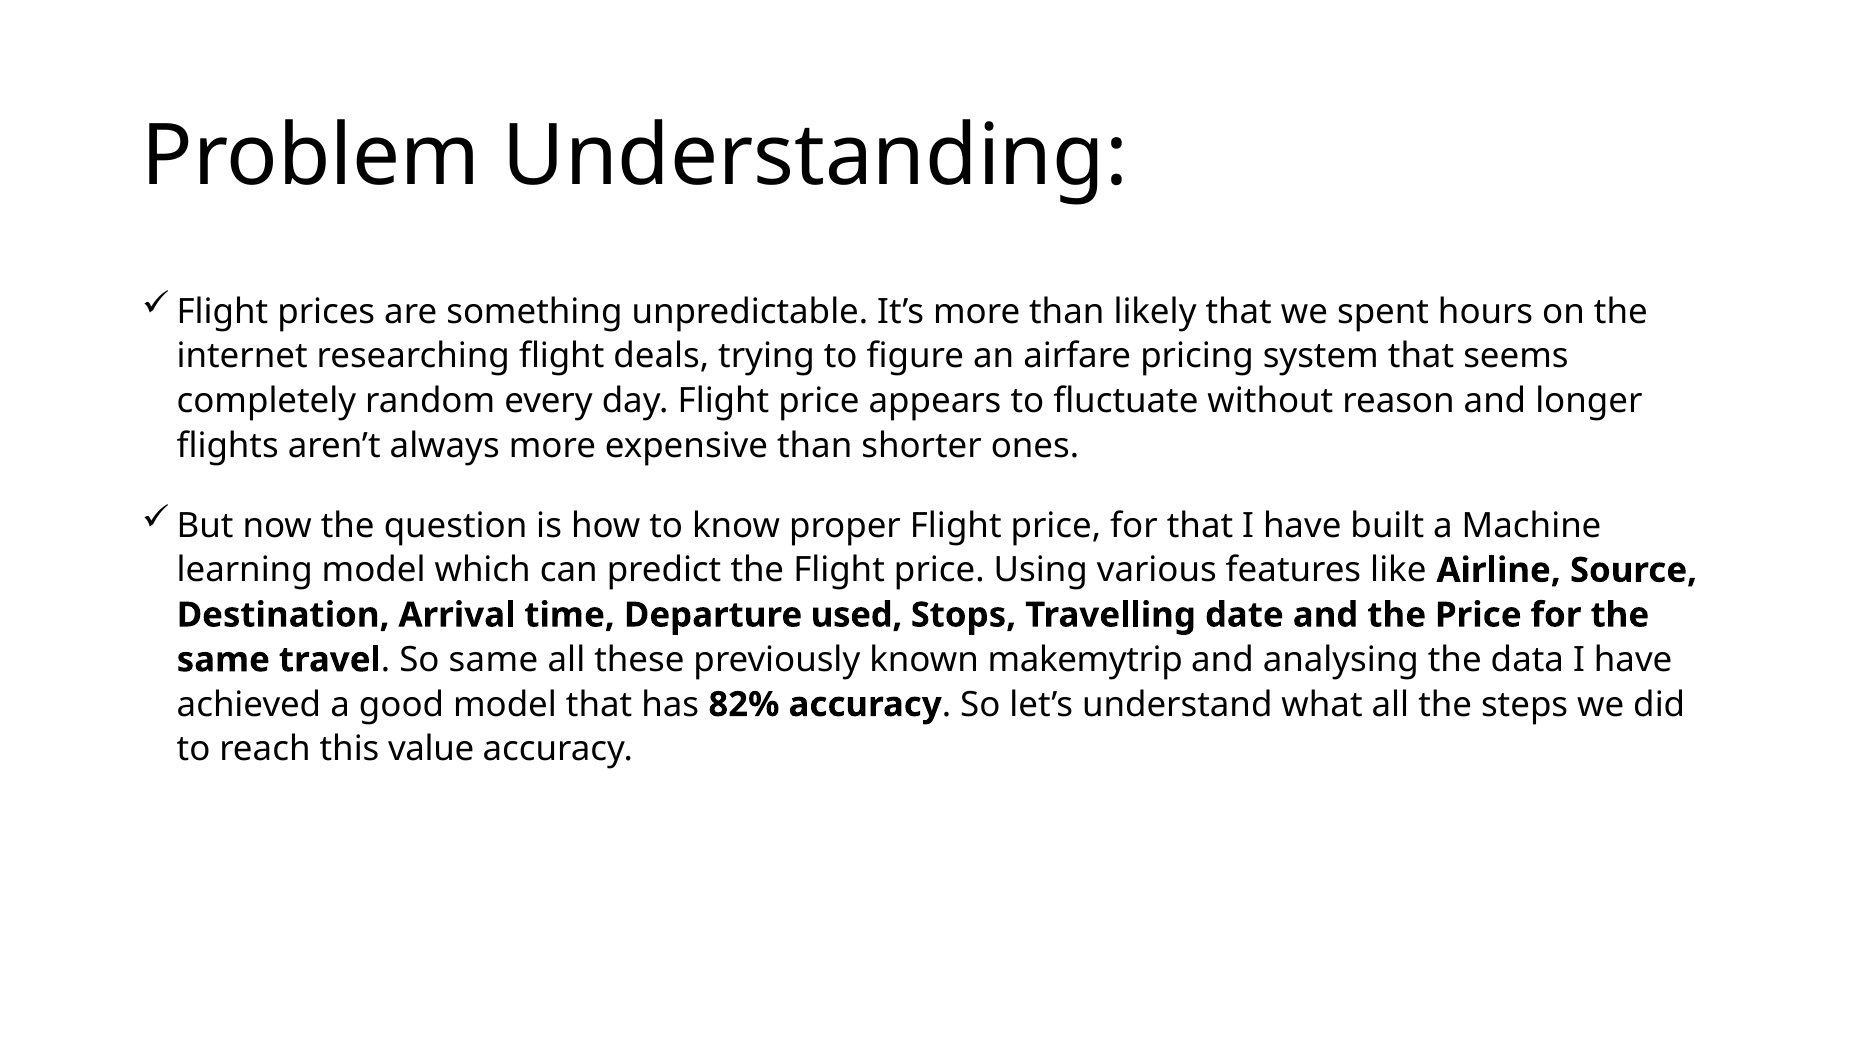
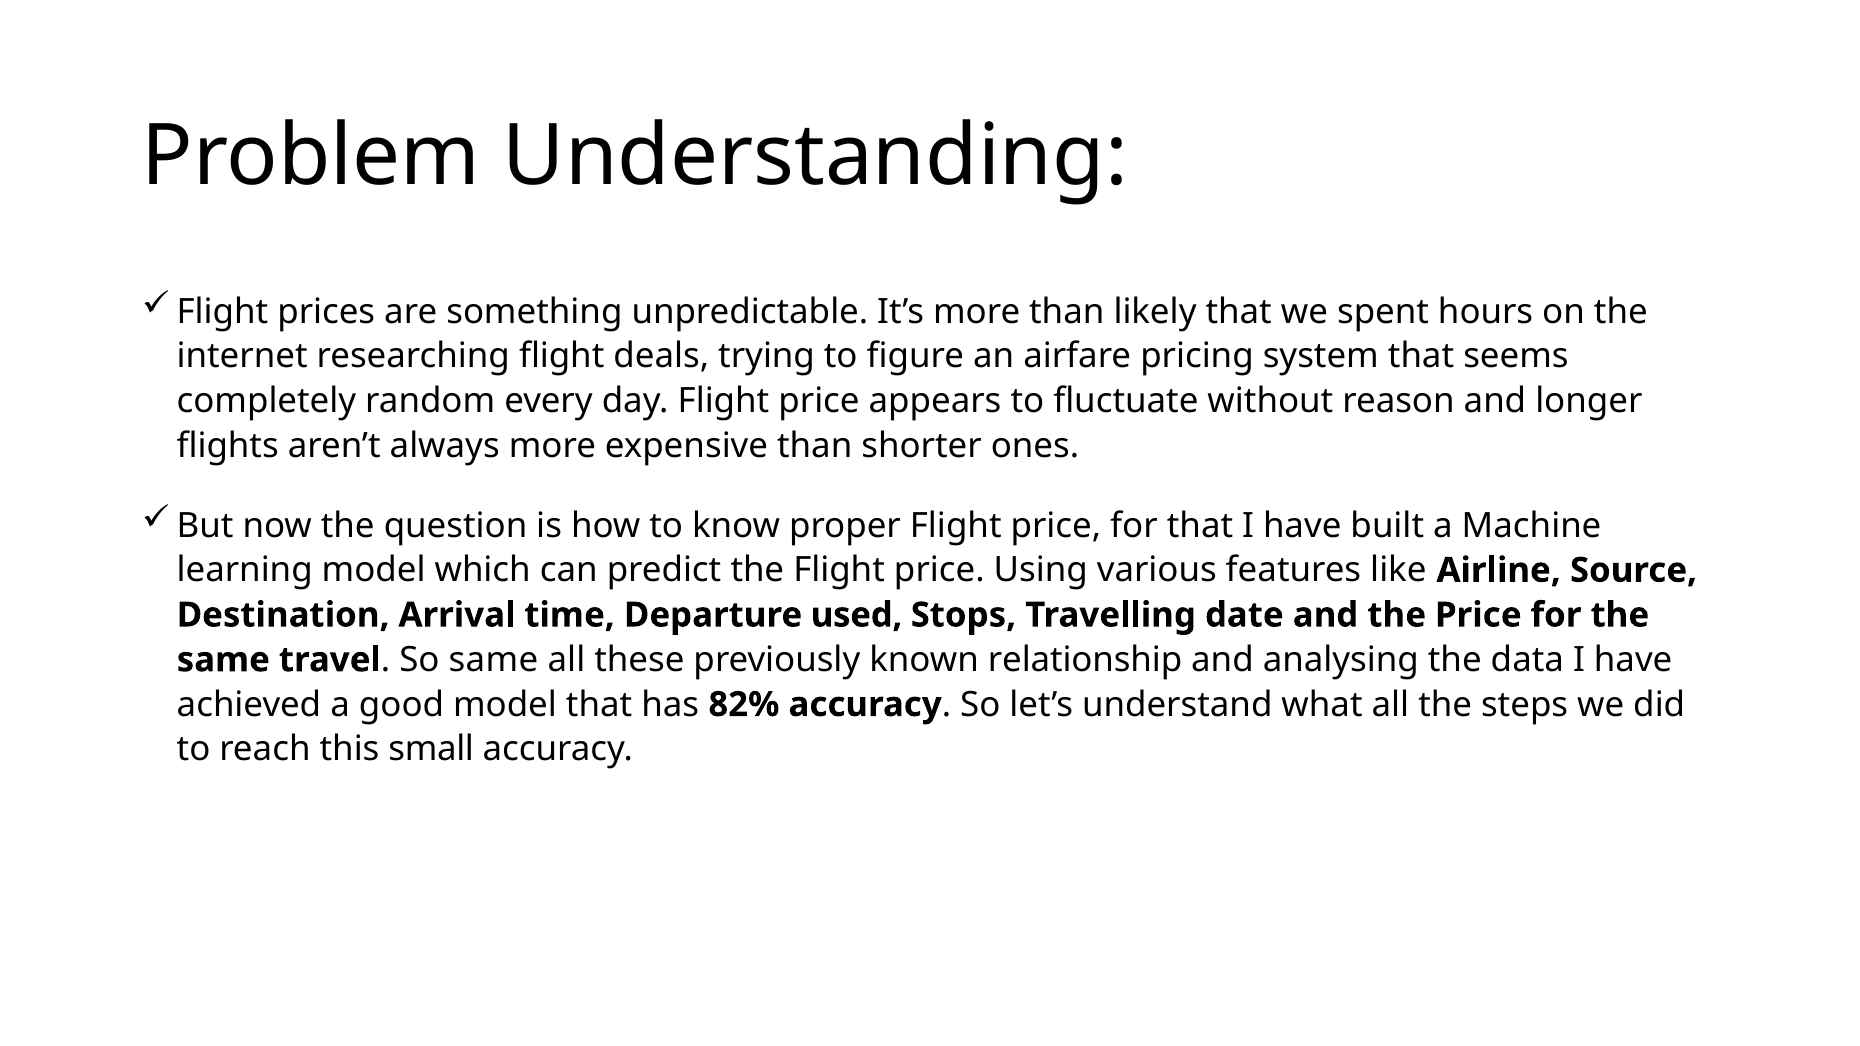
makemytrip: makemytrip -> relationship
value: value -> small
